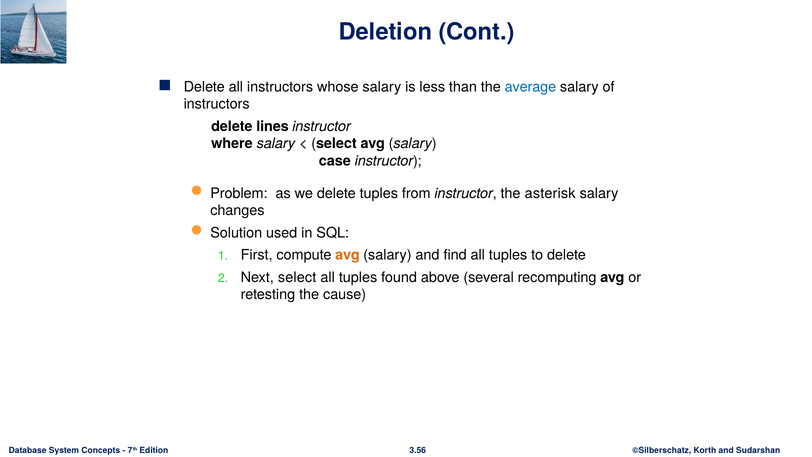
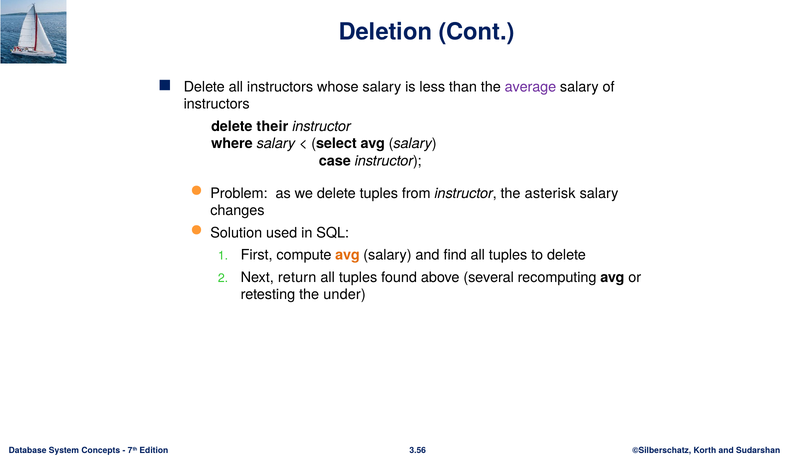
average colour: blue -> purple
lines: lines -> their
Next select: select -> return
cause: cause -> under
